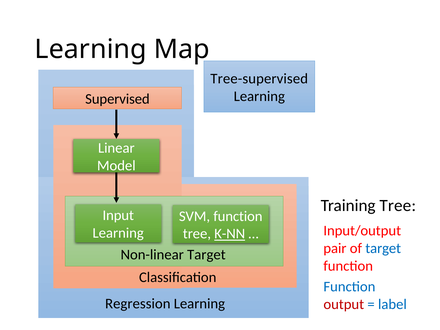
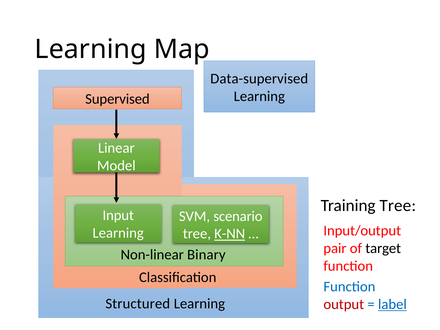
Tree-supervised: Tree-supervised -> Data-supervised
SVM function: function -> scenario
target at (383, 248) colour: blue -> black
Non-linear Target: Target -> Binary
Regression: Regression -> Structured
label underline: none -> present
